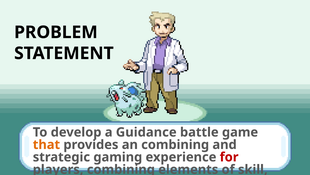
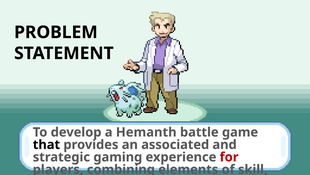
Guidance: Guidance -> Hemanth
that colour: orange -> black
an combining: combining -> associated
